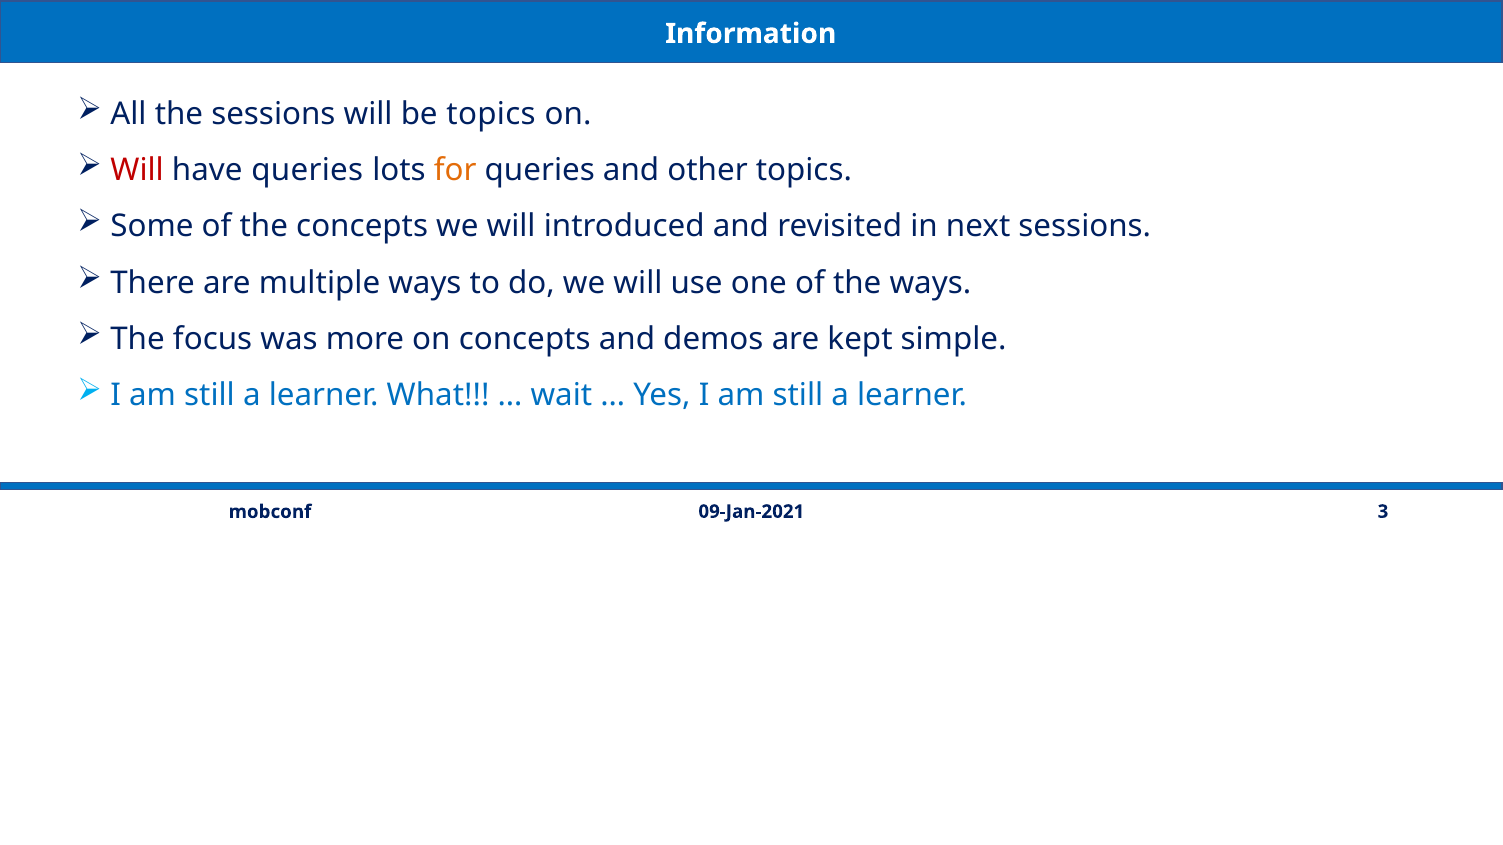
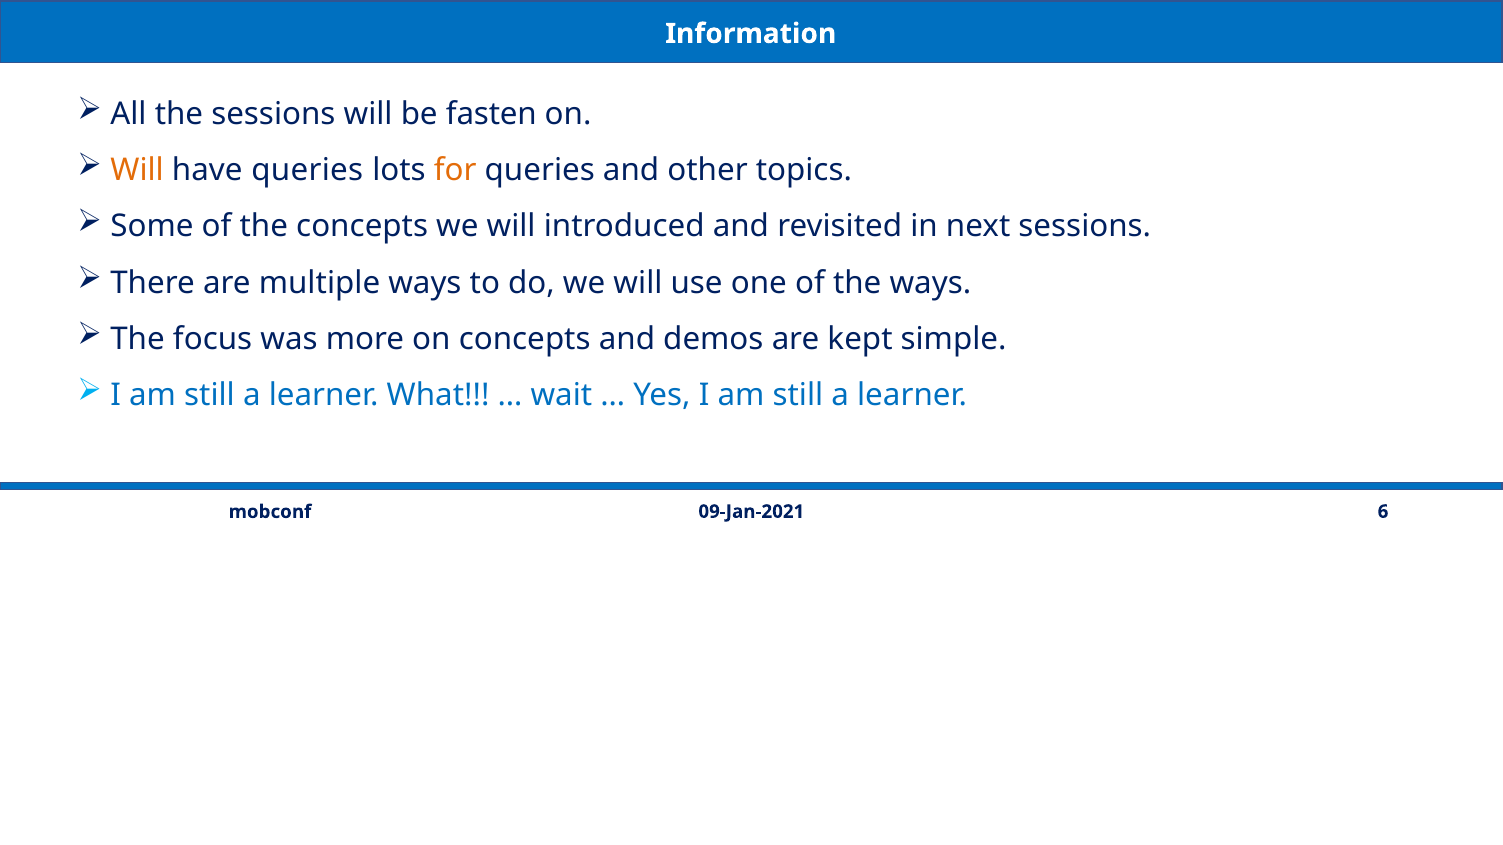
be topics: topics -> fasten
Will at (137, 170) colour: red -> orange
3: 3 -> 6
